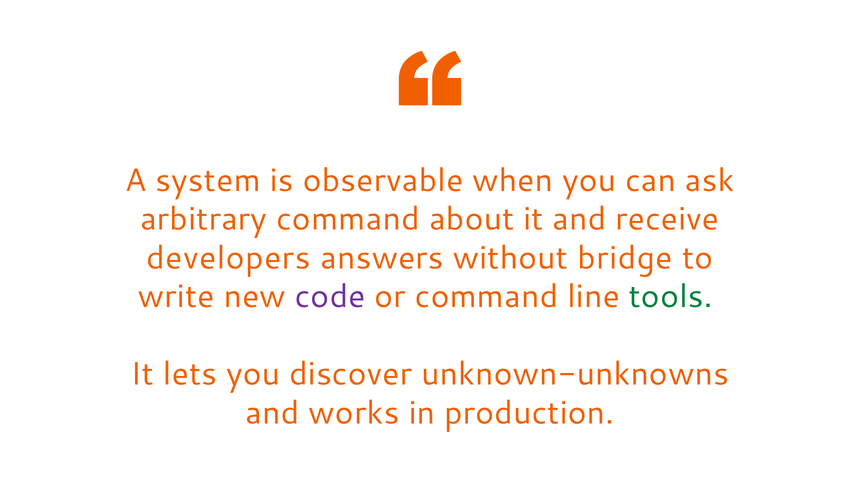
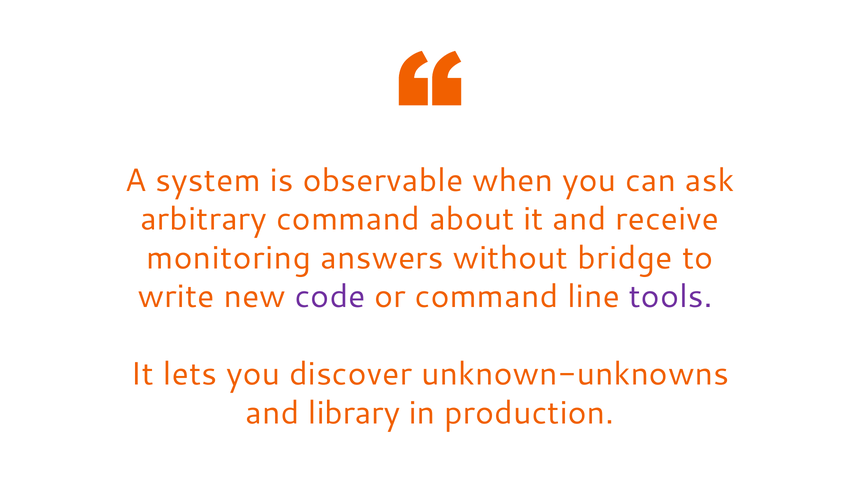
developers: developers -> monitoring
tools colour: green -> purple
works: works -> library
